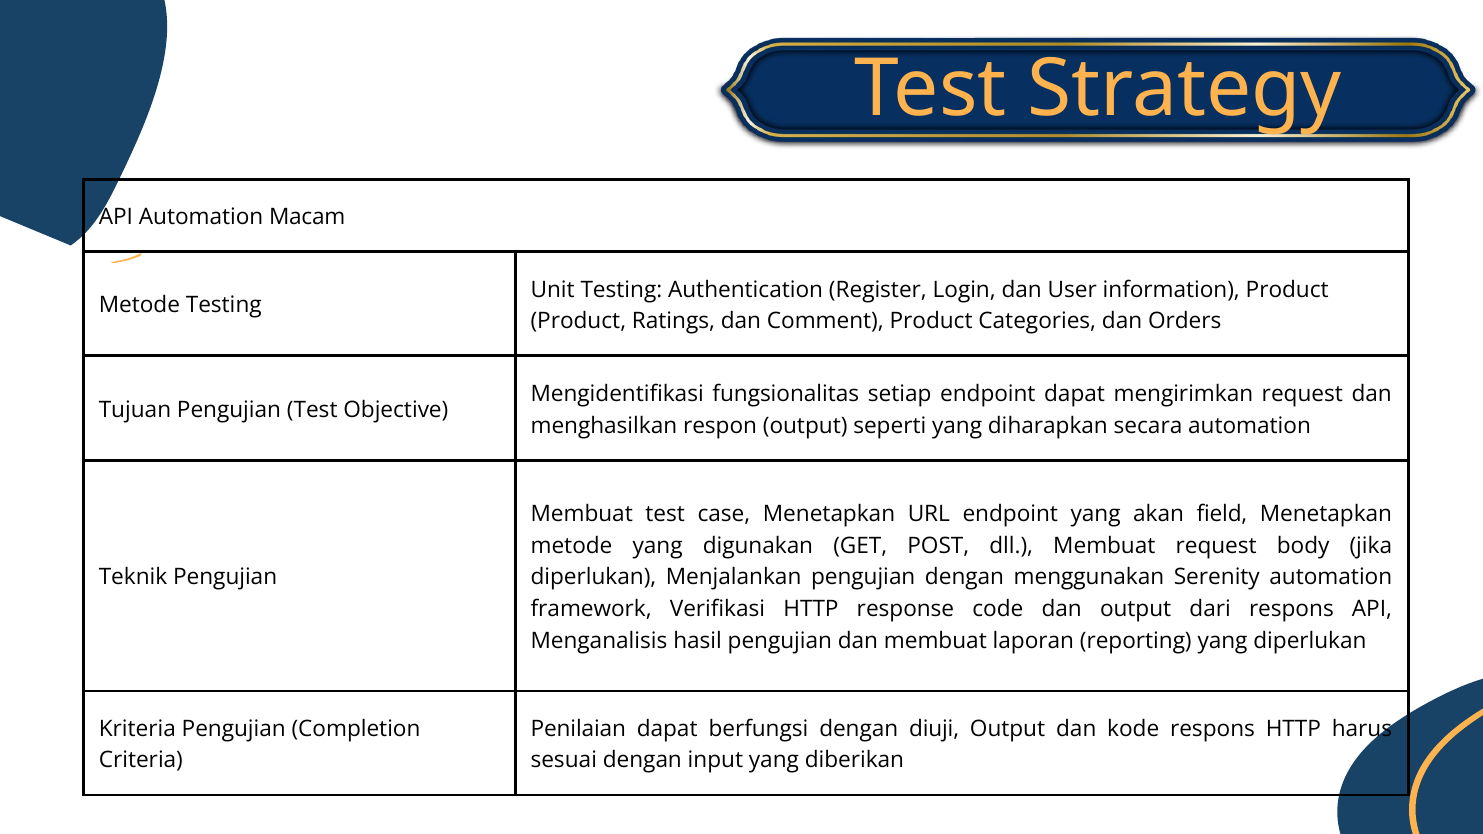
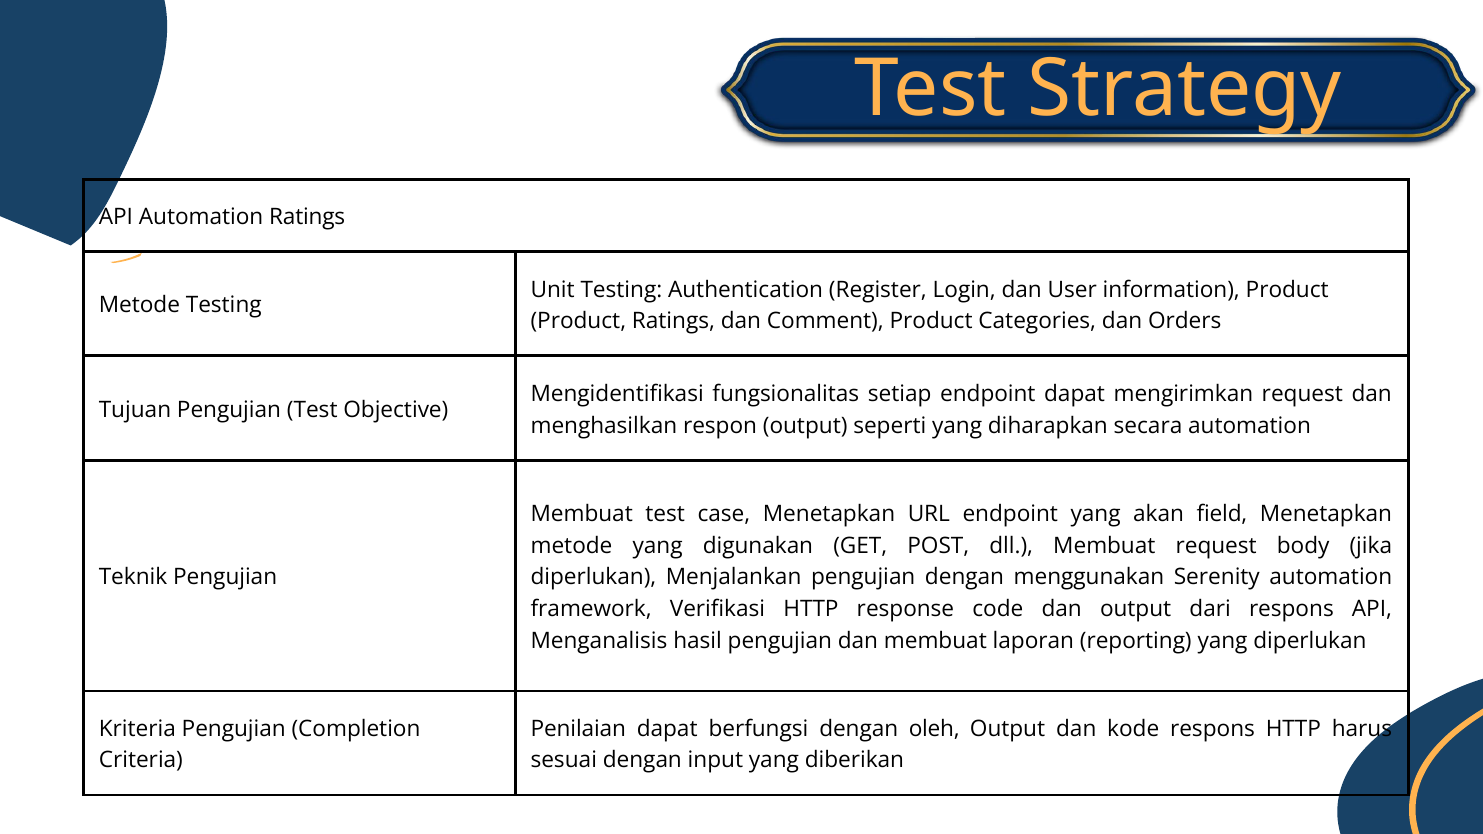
Automation Macam: Macam -> Ratings
diuji: diuji -> oleh
